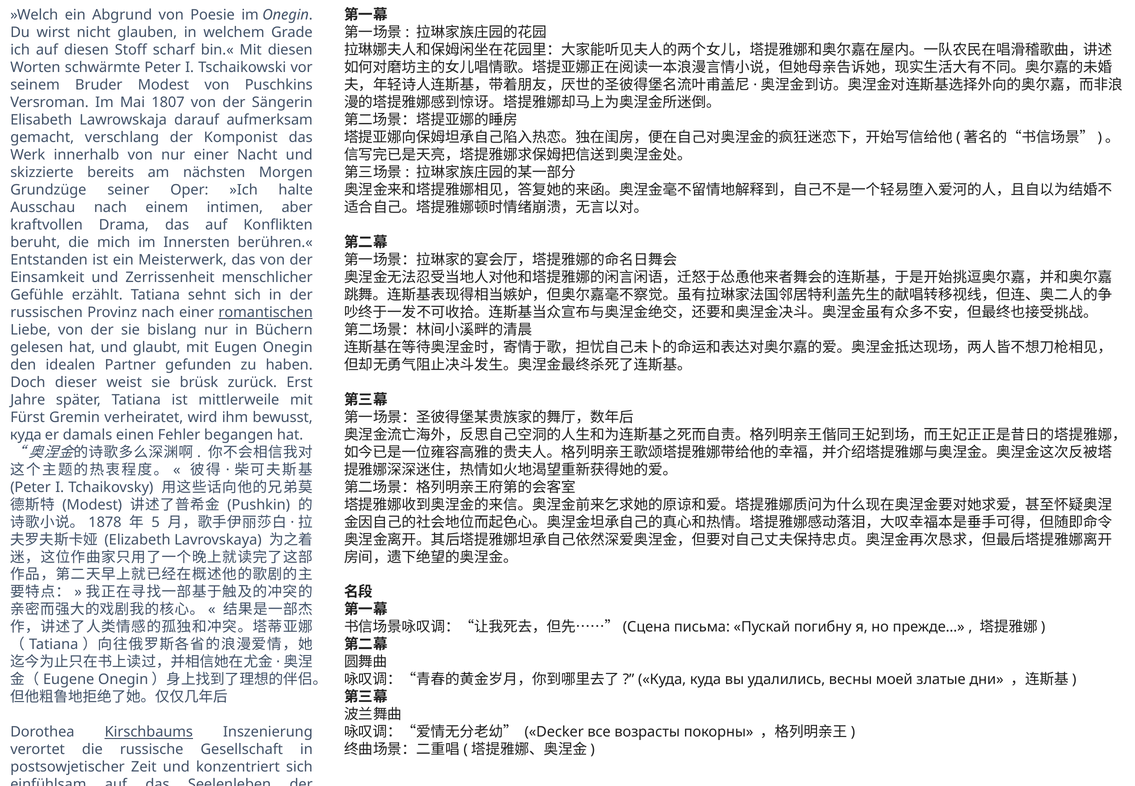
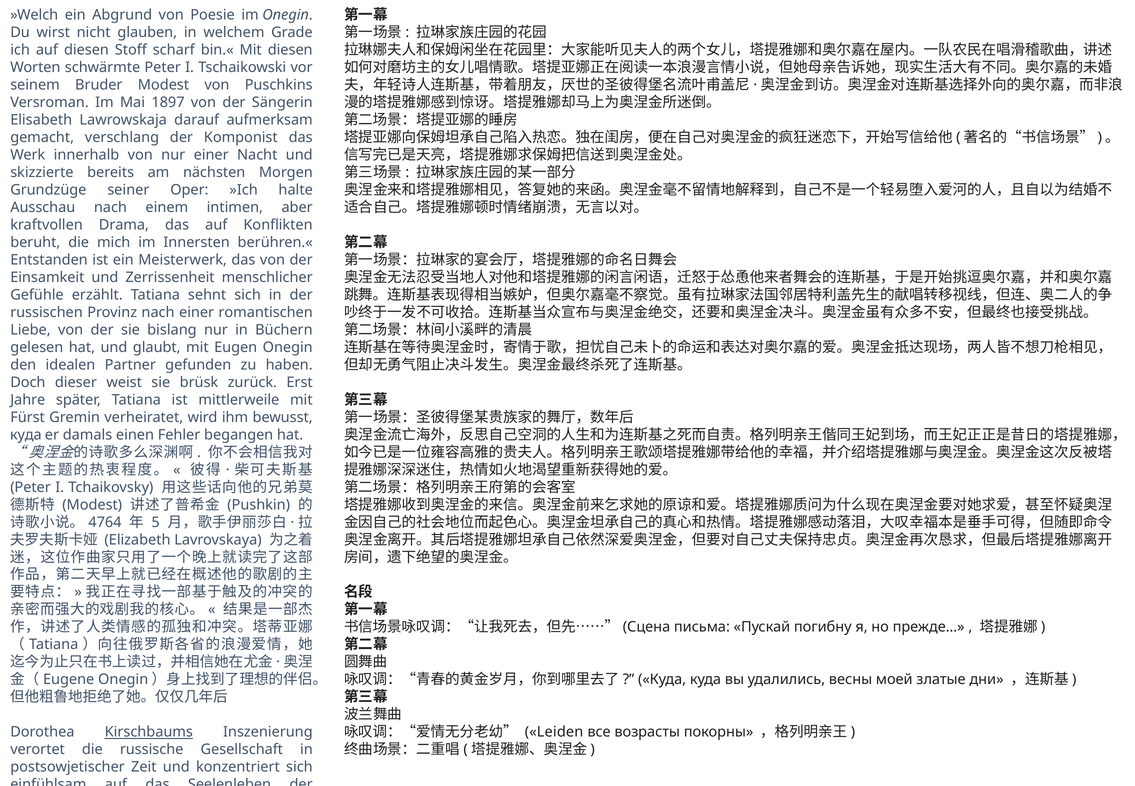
1807: 1807 -> 1897
romantischen underline: present -> none
1878: 1878 -> 4764
Decker: Decker -> Leiden
